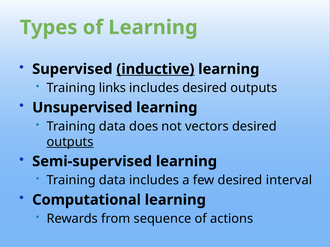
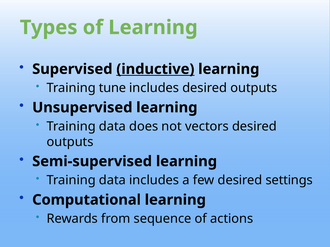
links: links -> tune
outputs at (70, 142) underline: present -> none
interval: interval -> settings
